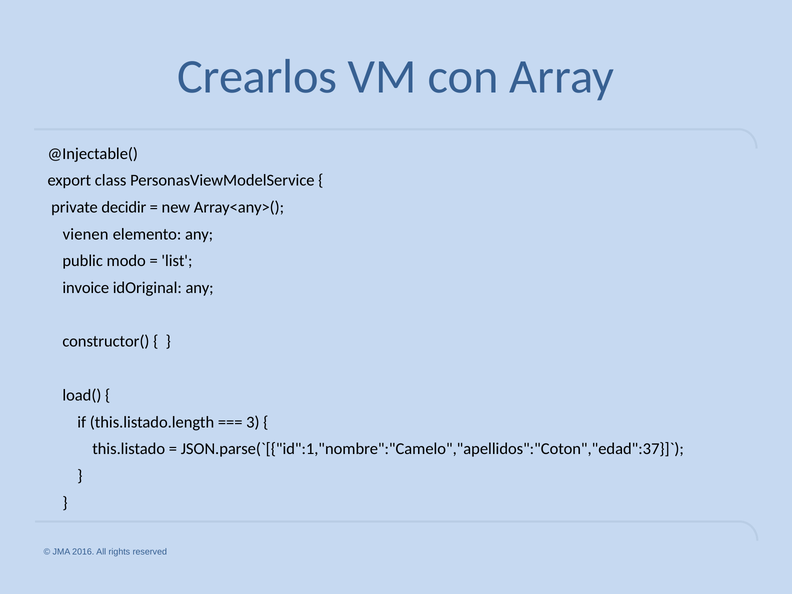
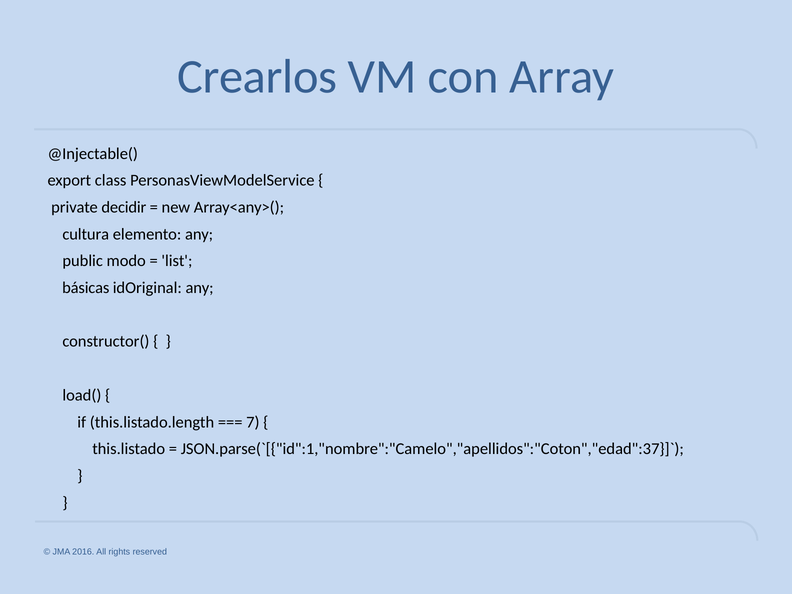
vienen: vienen -> cultura
invoice: invoice -> básicas
3: 3 -> 7
